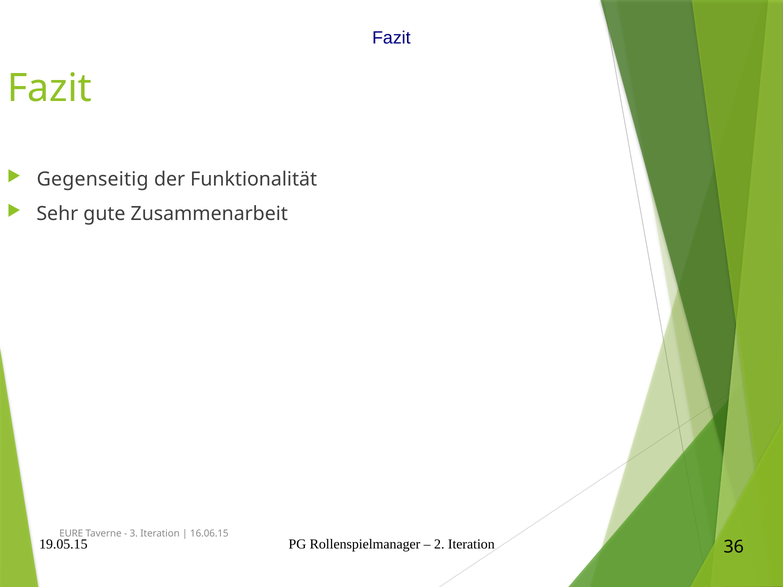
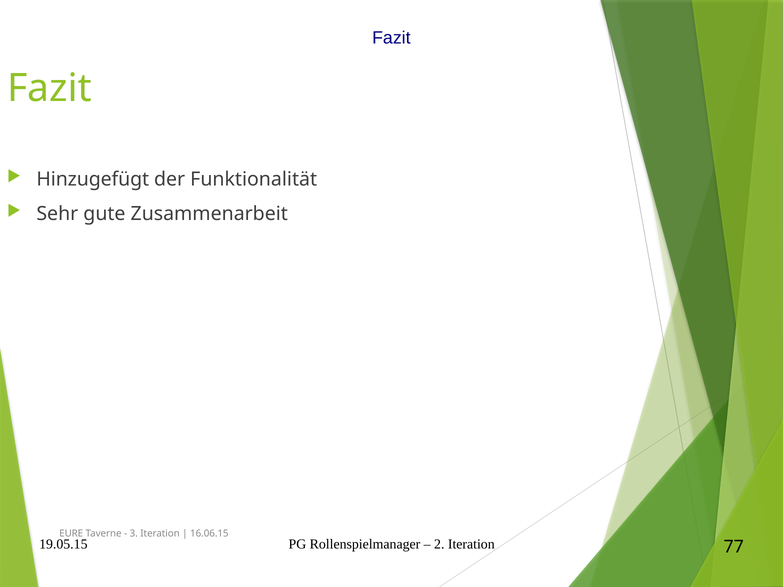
Gegenseitig: Gegenseitig -> Hinzugefügt
36: 36 -> 77
